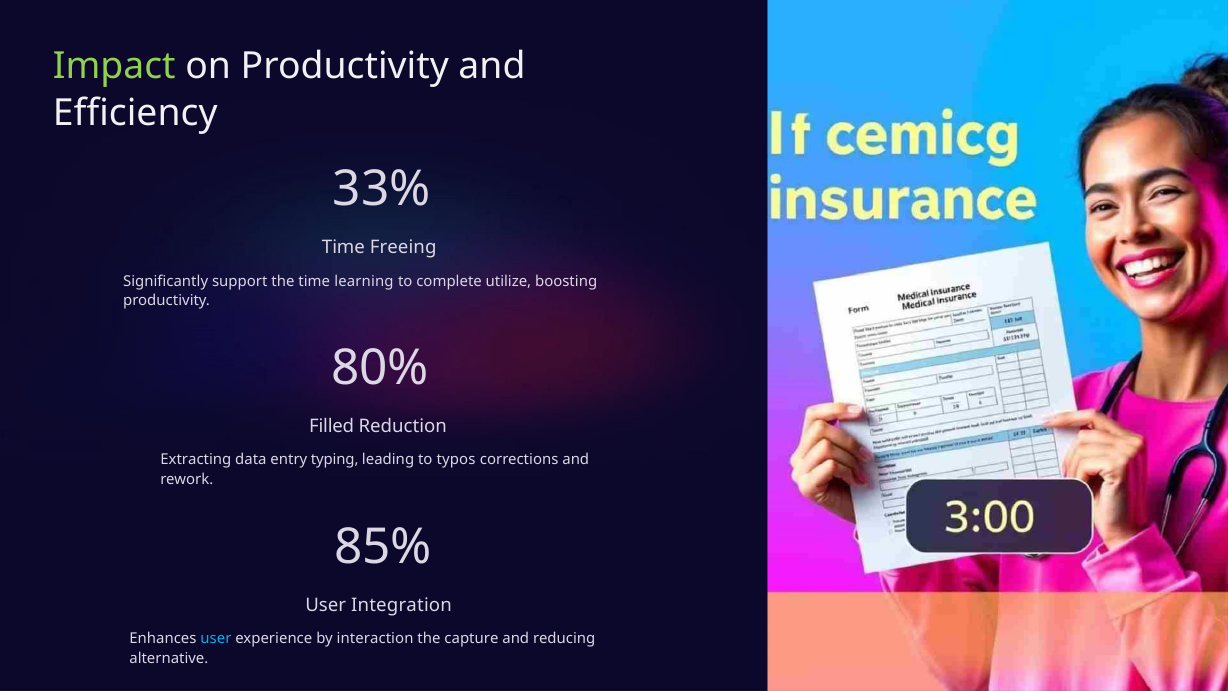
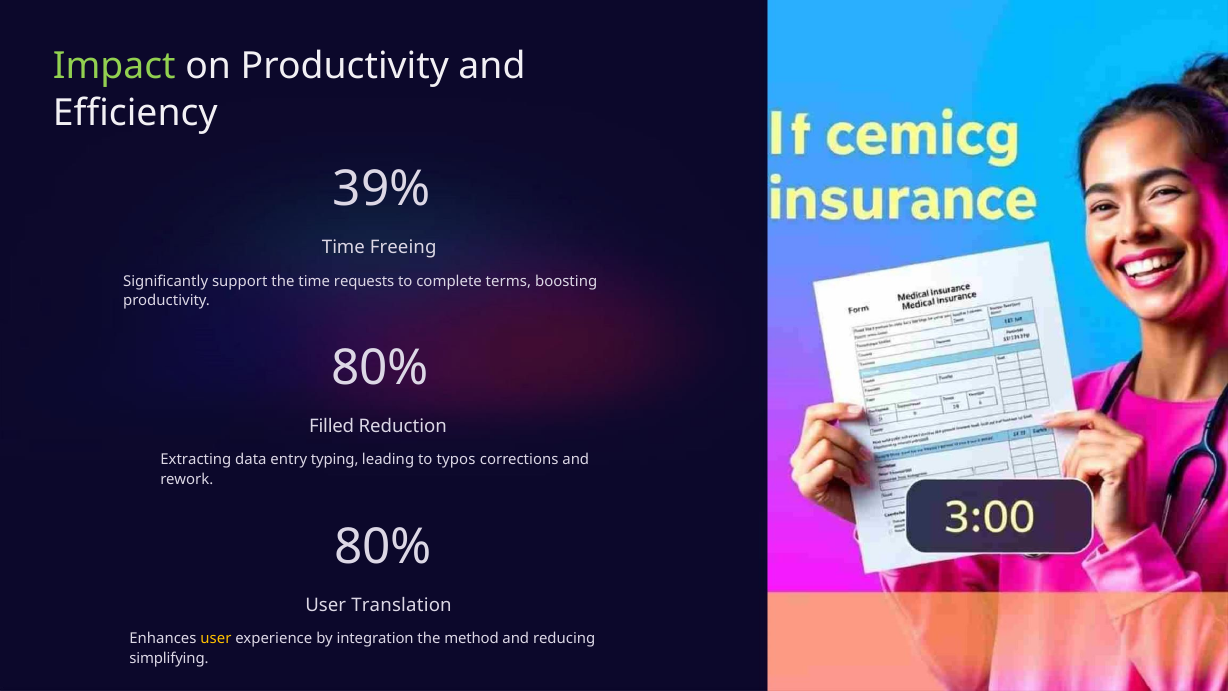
33%: 33% -> 39%
learning: learning -> requests
utilize: utilize -> terms
85% at (383, 546): 85% -> 80%
Integration: Integration -> Translation
user at (216, 638) colour: light blue -> yellow
interaction: interaction -> integration
capture: capture -> method
alternative: alternative -> simplifying
